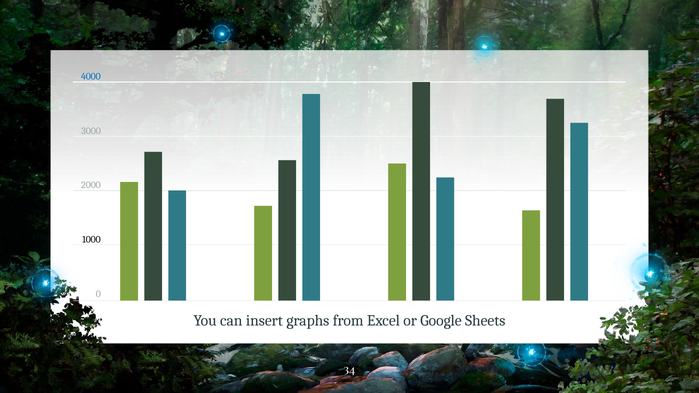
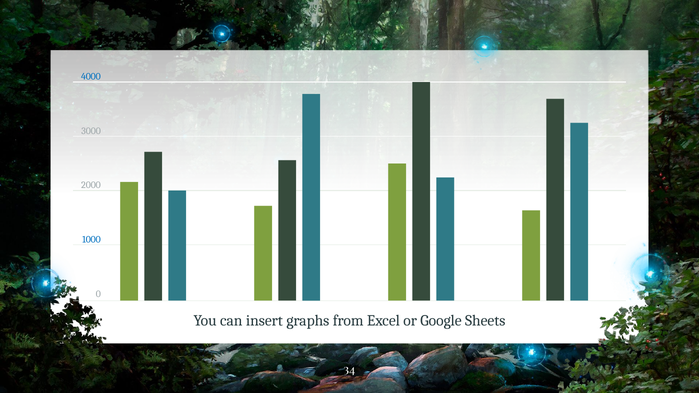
1000 colour: black -> blue
